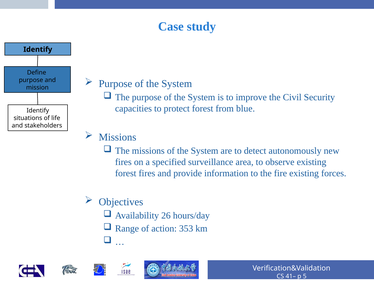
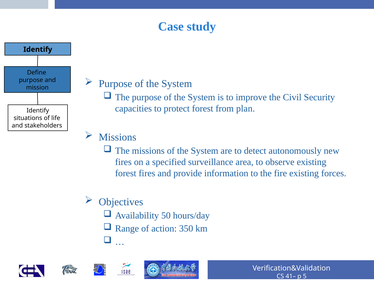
blue: blue -> plan
26: 26 -> 50
353: 353 -> 350
